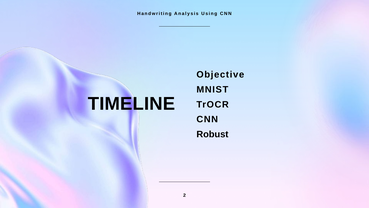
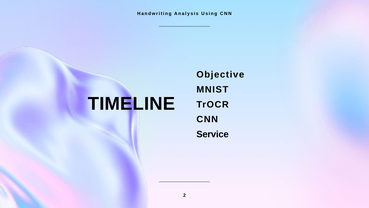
Robust: Robust -> Service
